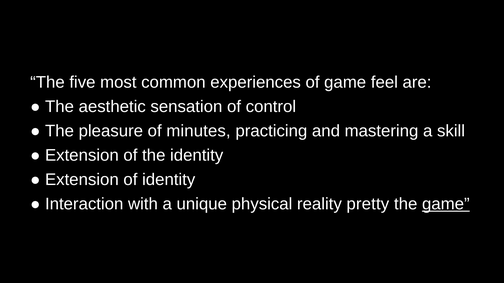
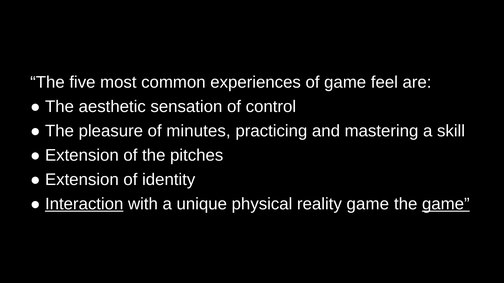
the identity: identity -> pitches
Interaction underline: none -> present
reality pretty: pretty -> game
